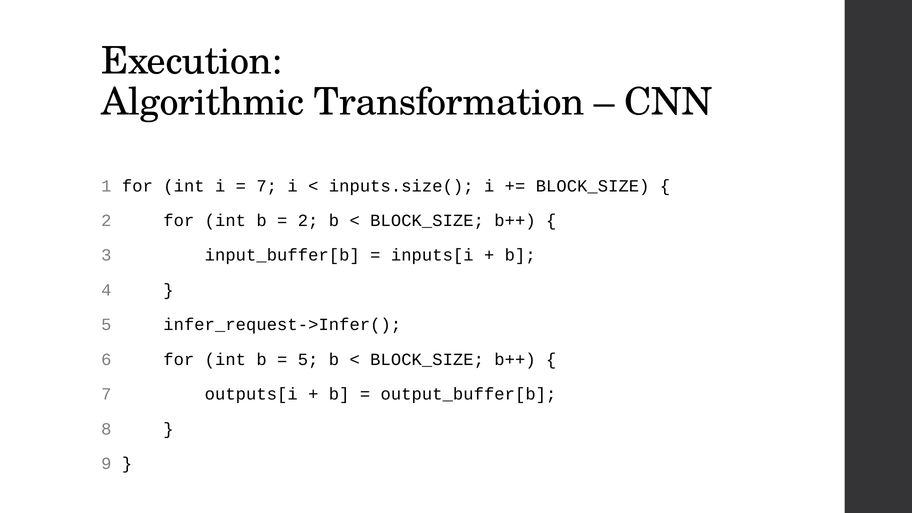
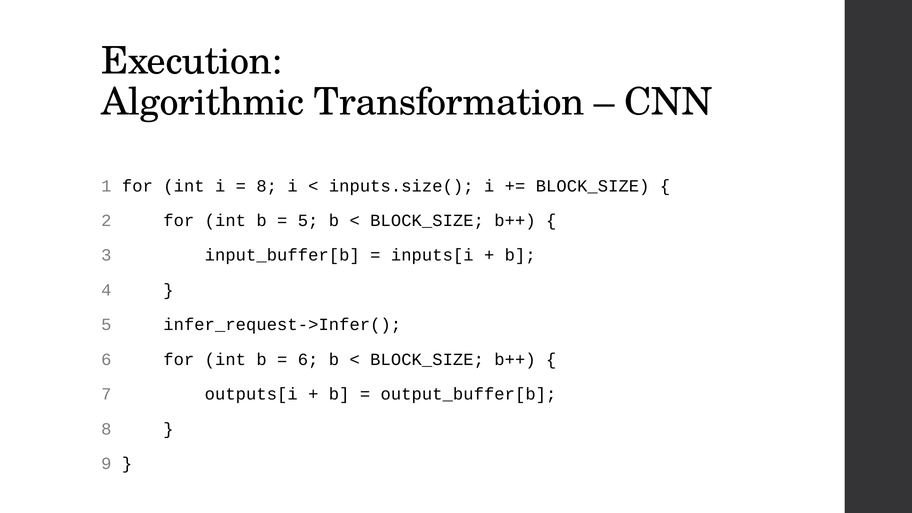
7 at (267, 186): 7 -> 8
2 at (308, 221): 2 -> 5
5 at (308, 359): 5 -> 6
